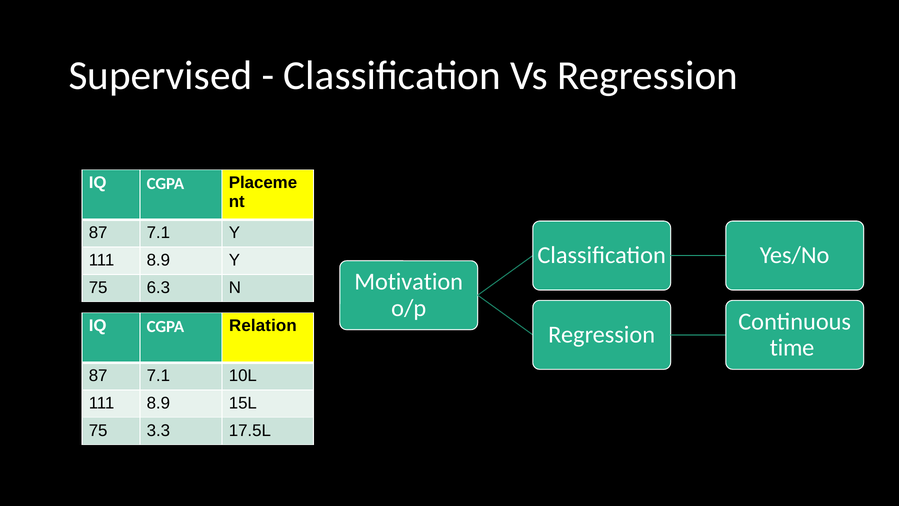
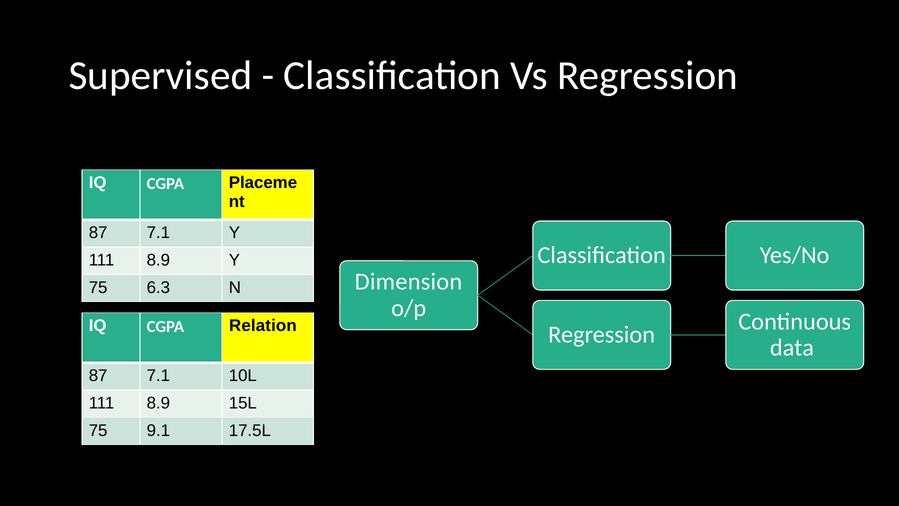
Motivation: Motivation -> Dimension
time: time -> data
3.3: 3.3 -> 9.1
